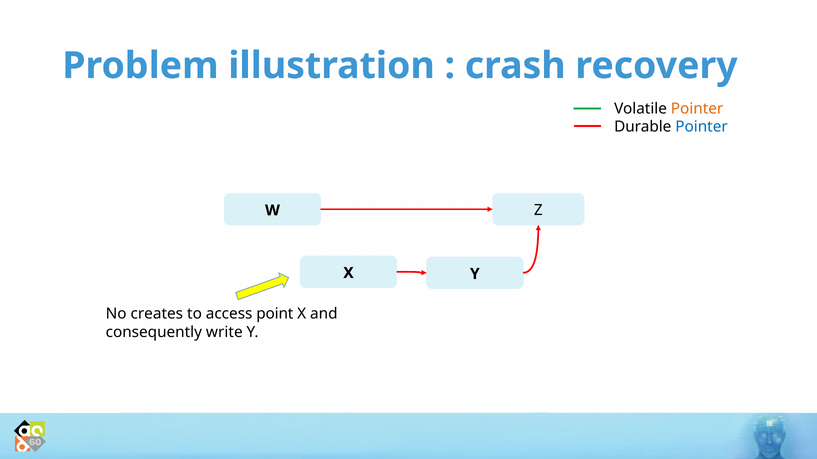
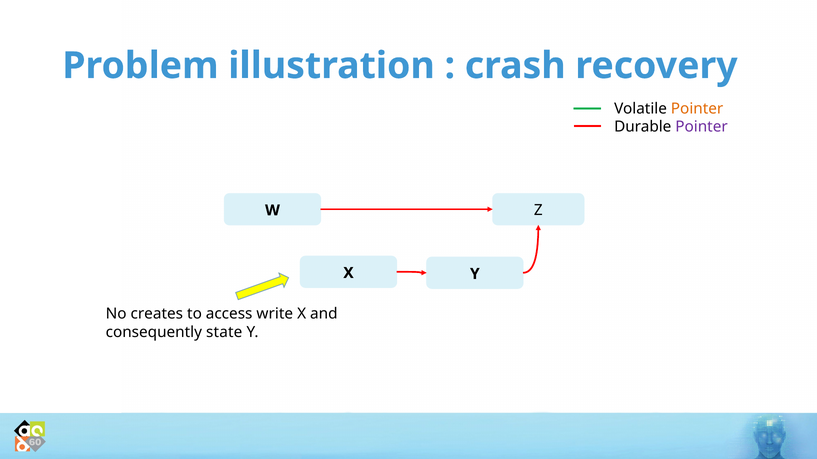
Pointer at (702, 127) colour: blue -> purple
point: point -> write
write: write -> state
